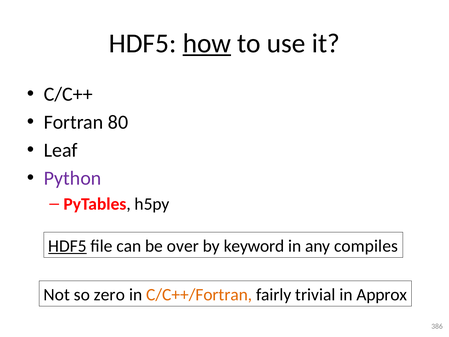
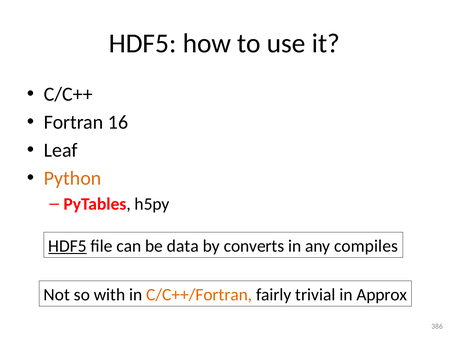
how underline: present -> none
80: 80 -> 16
Python colour: purple -> orange
over: over -> data
keyword: keyword -> converts
zero: zero -> with
